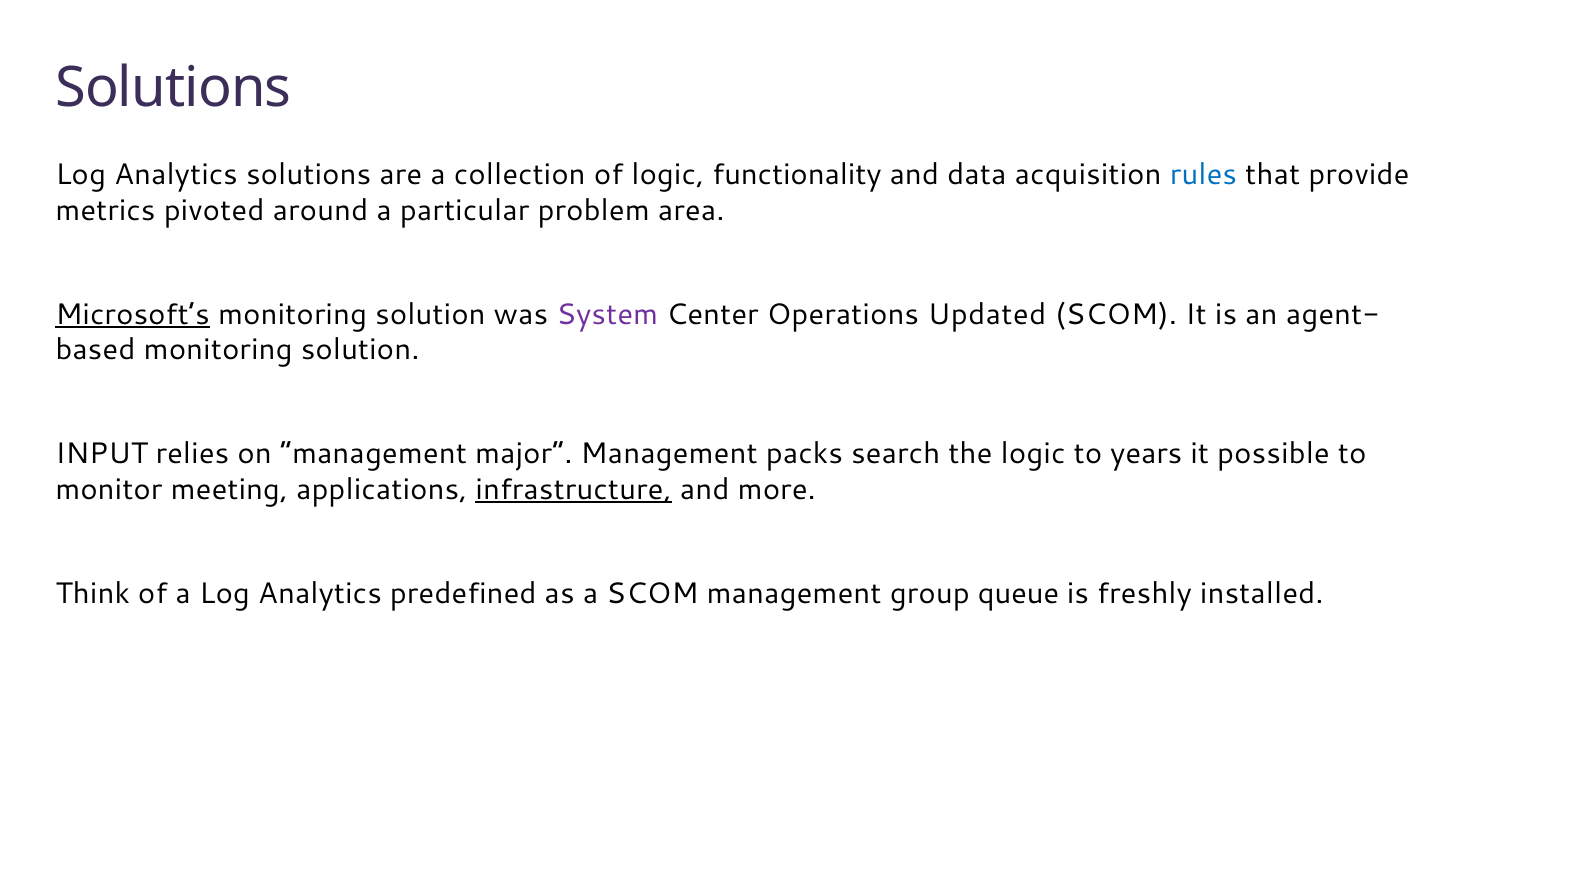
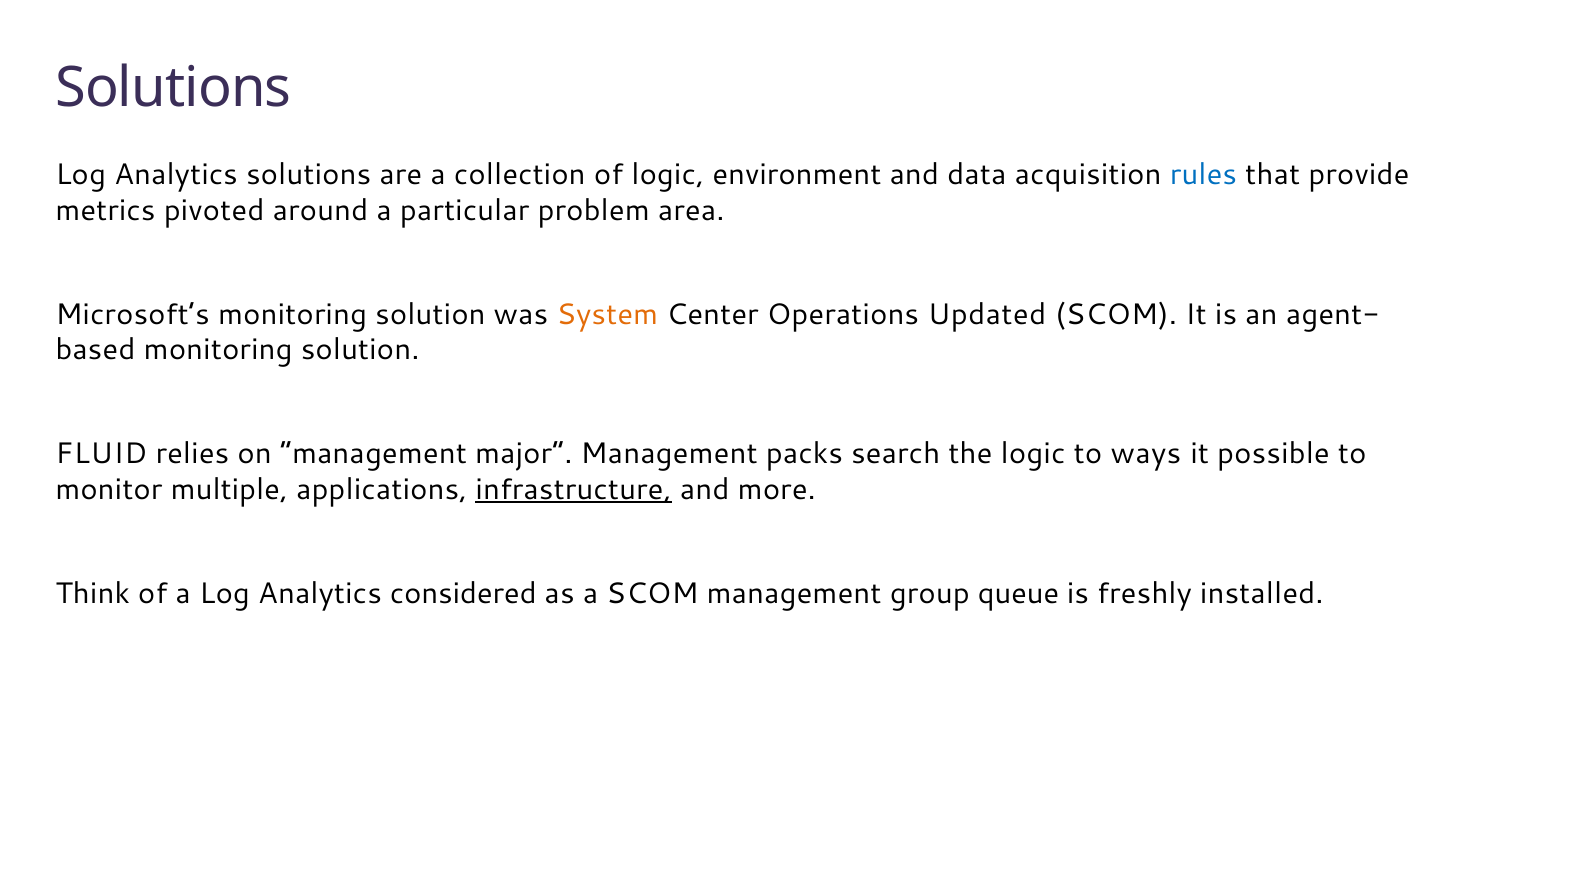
functionality: functionality -> environment
Microsoft’s underline: present -> none
System colour: purple -> orange
INPUT: INPUT -> FLUID
years: years -> ways
meeting: meeting -> multiple
predefined: predefined -> considered
